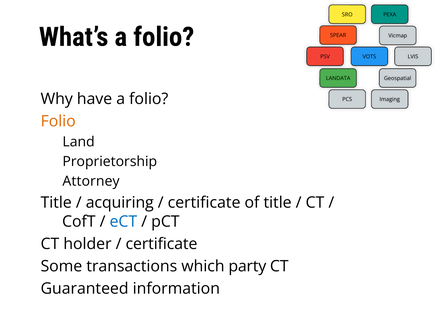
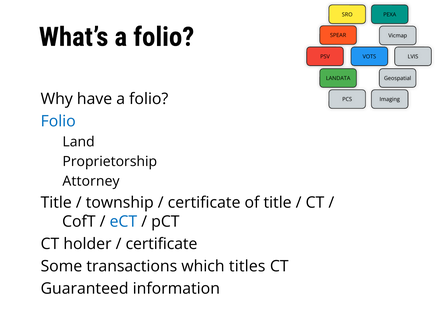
Folio at (58, 121) colour: orange -> blue
acquiring: acquiring -> township
party: party -> titles
